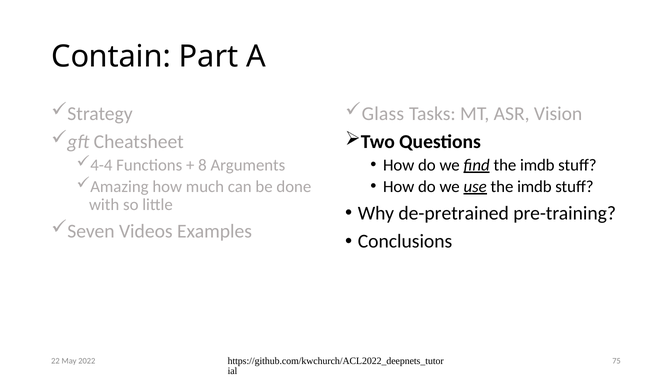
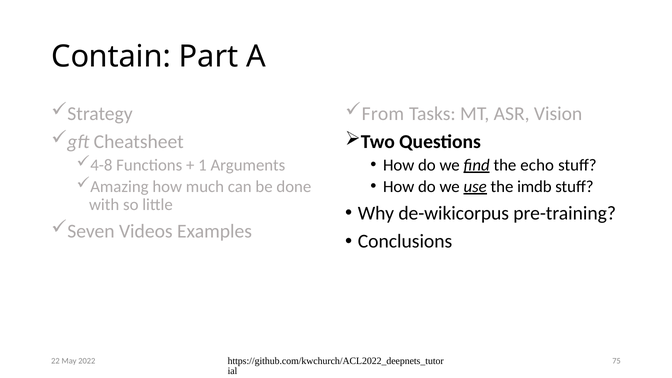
Glass: Glass -> From
4-4: 4-4 -> 4-8
8: 8 -> 1
find the imdb: imdb -> echo
de-pretrained: de-pretrained -> de-wikicorpus
